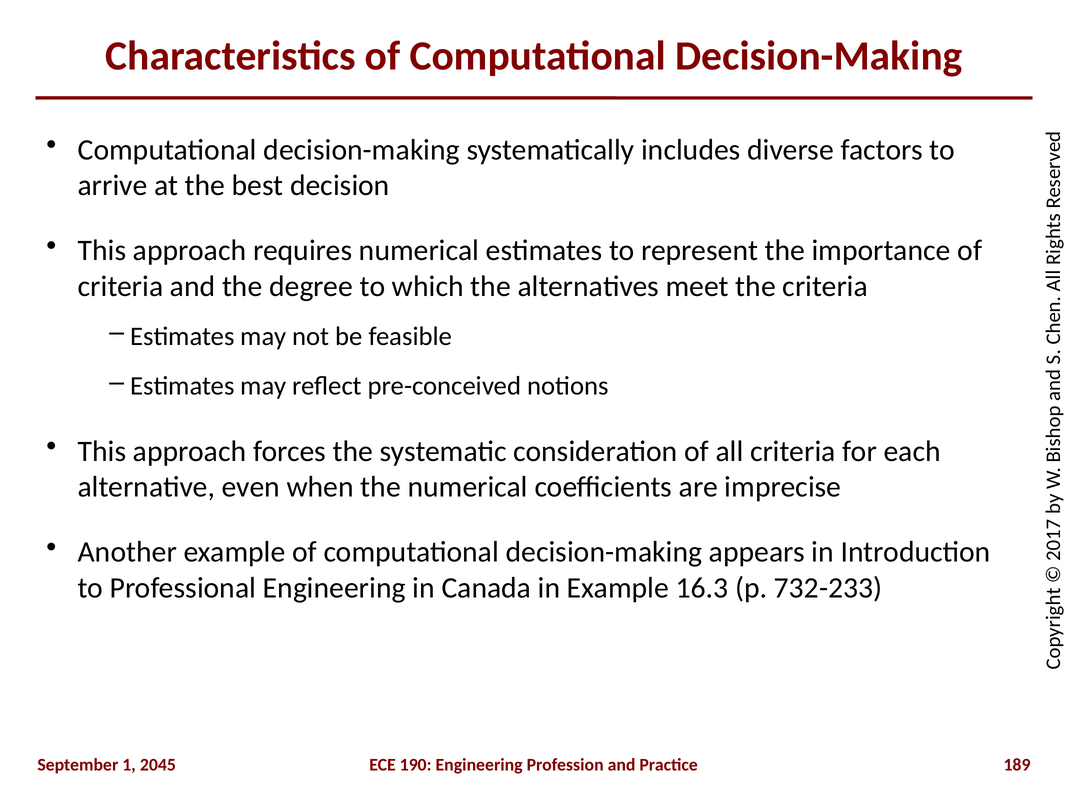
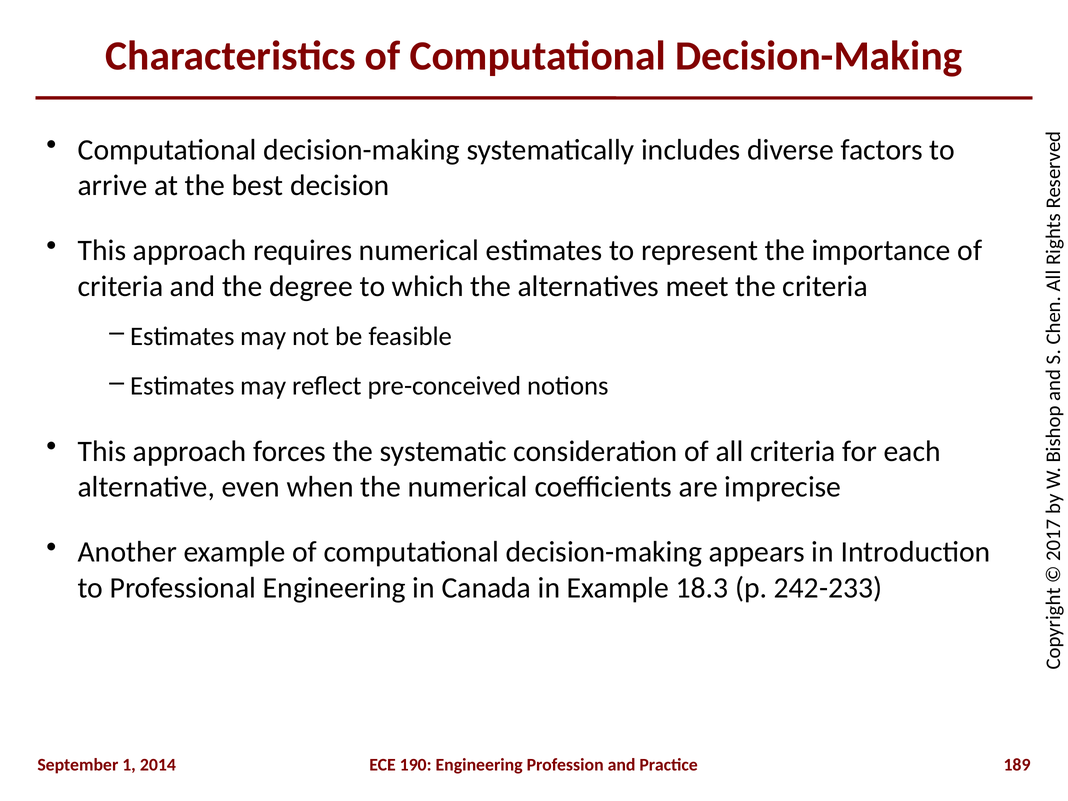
16.3: 16.3 -> 18.3
732-233: 732-233 -> 242-233
2045: 2045 -> 2014
